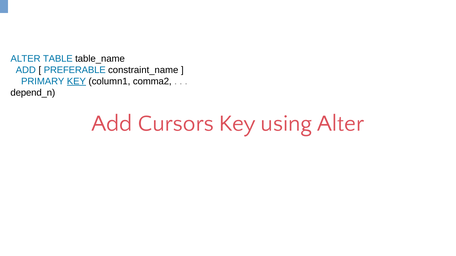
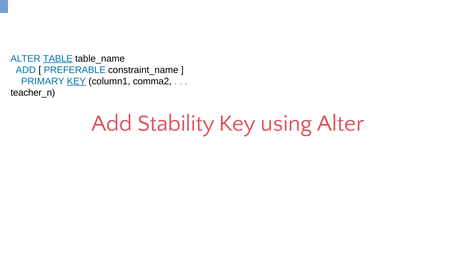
TABLE underline: none -> present
depend_n: depend_n -> teacher_n
Cursors: Cursors -> Stability
